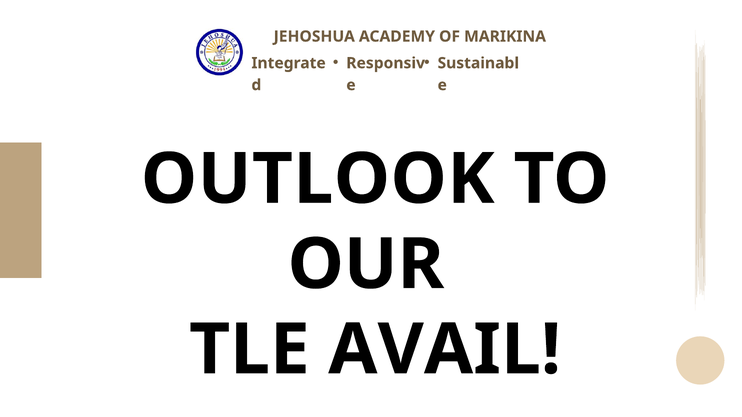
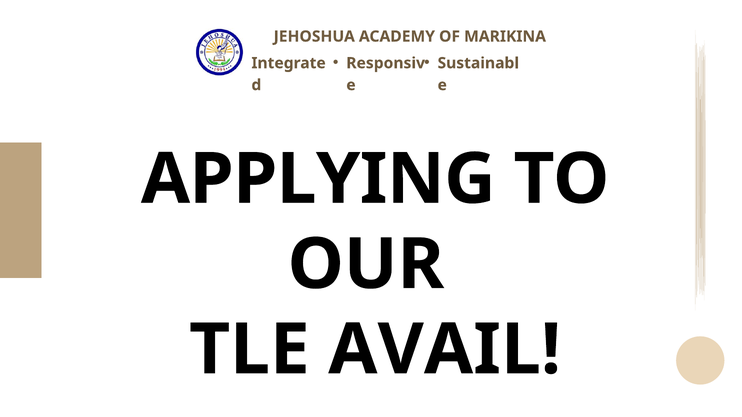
OUTLOOK: OUTLOOK -> APPLYING
